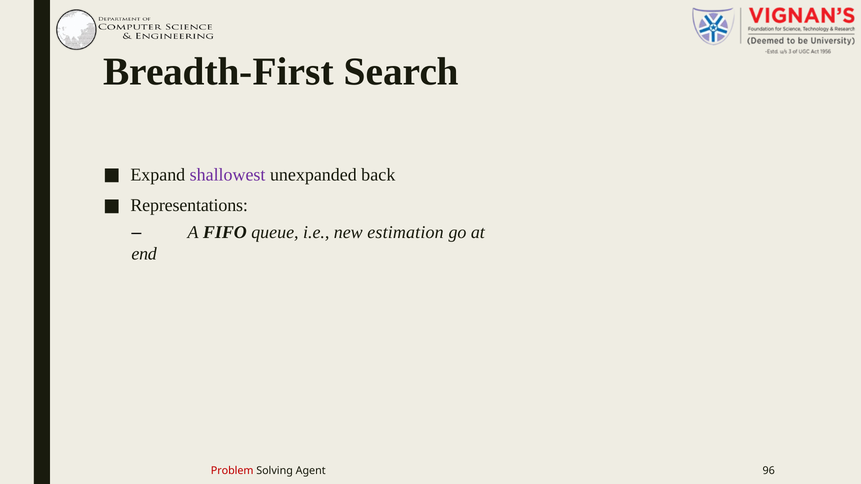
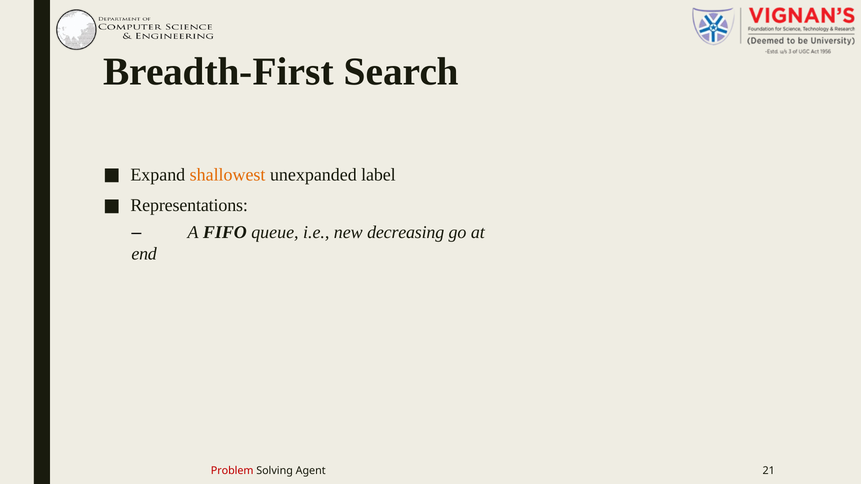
shallowest colour: purple -> orange
back: back -> label
estimation: estimation -> decreasing
96: 96 -> 21
